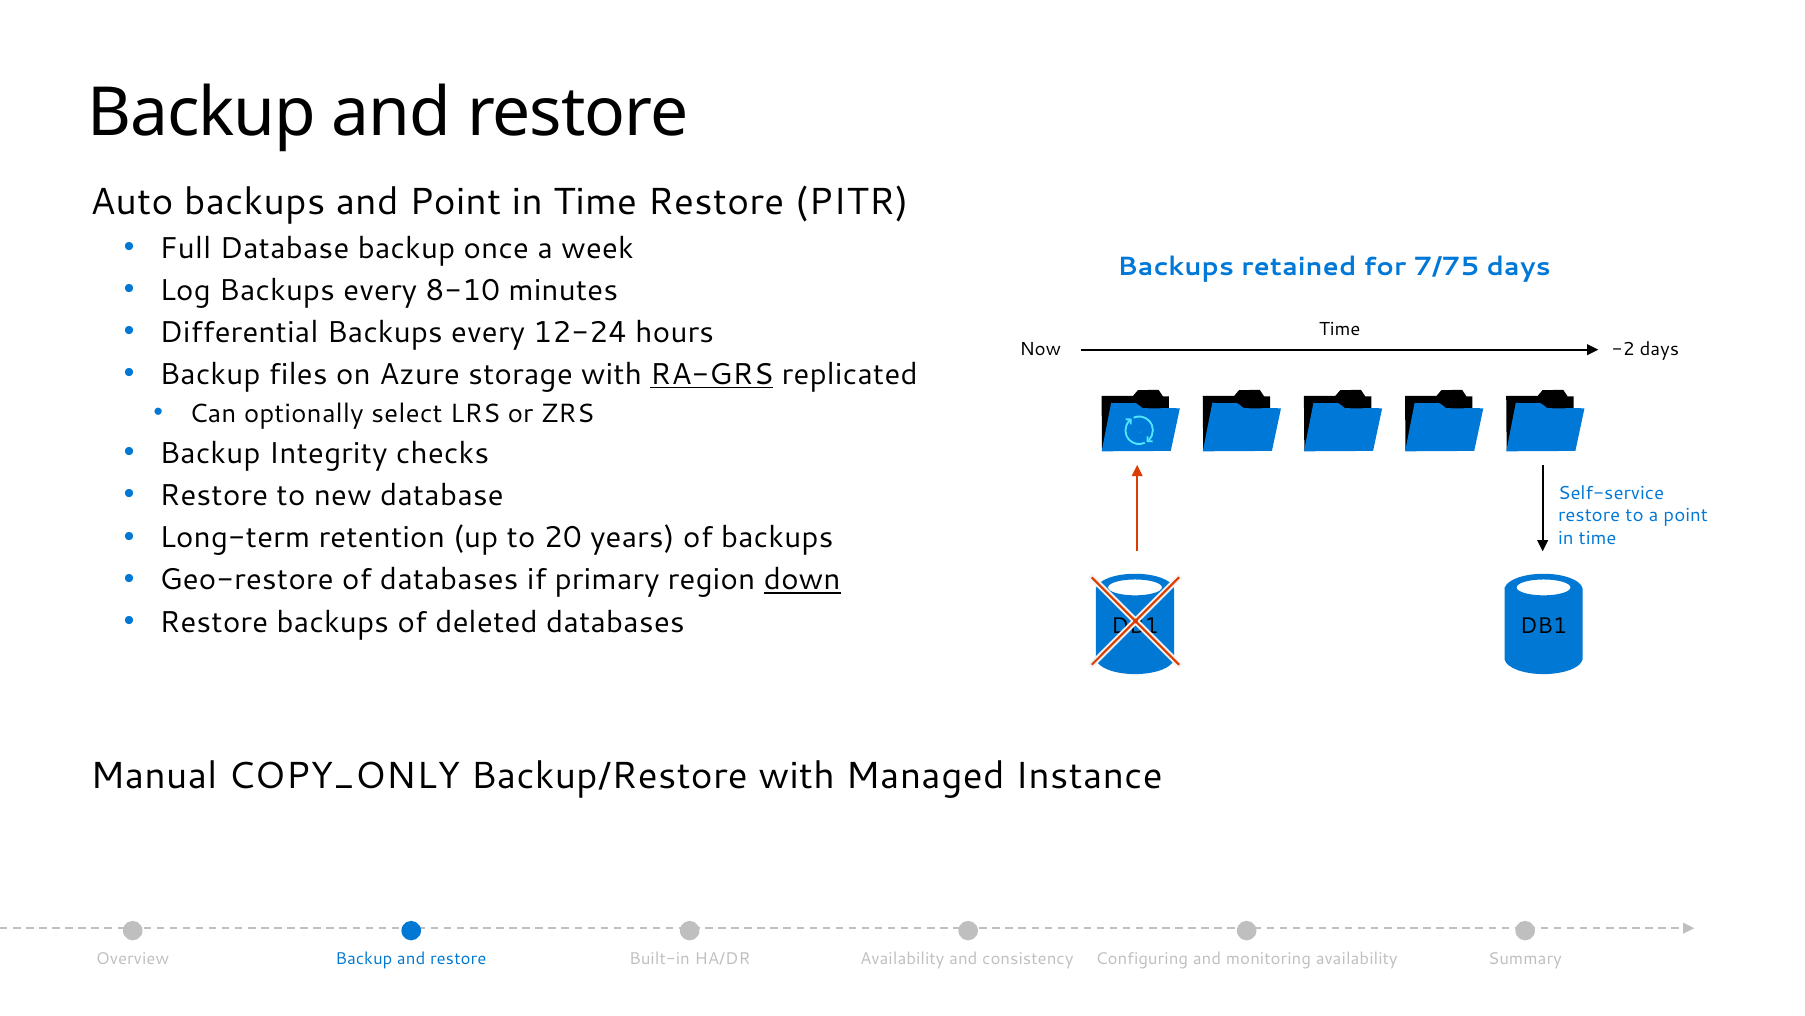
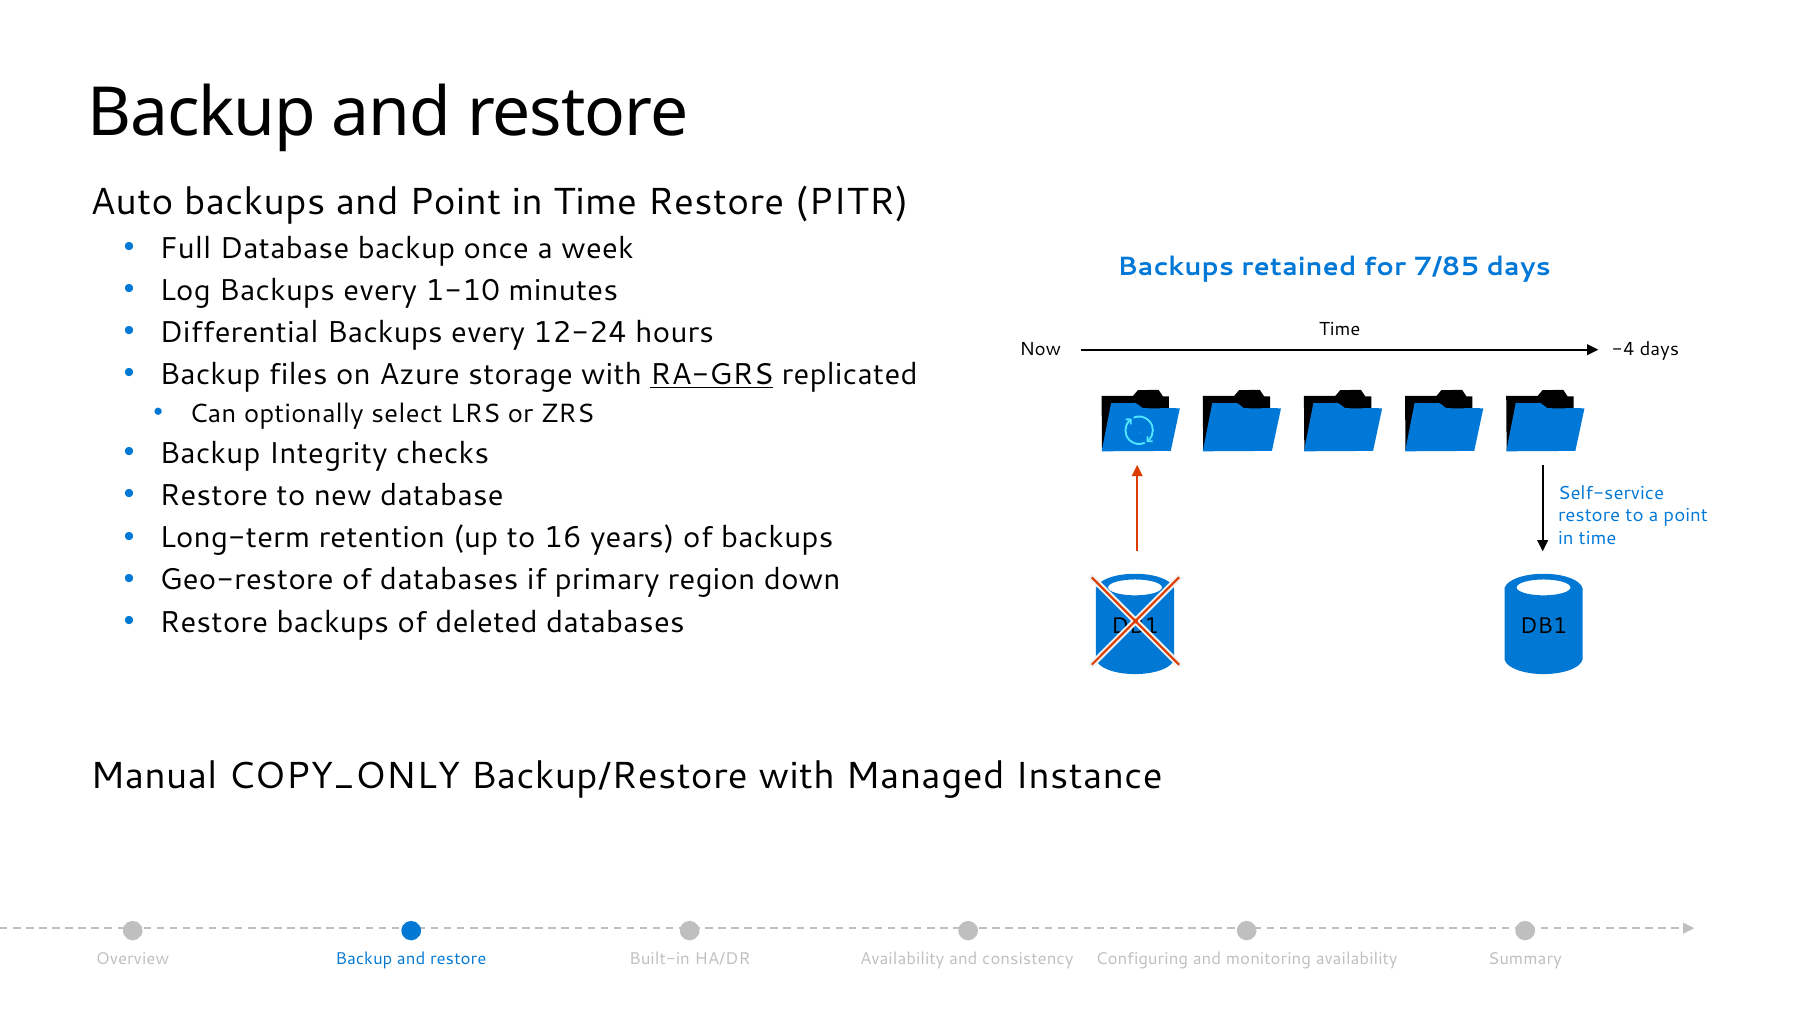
7/75: 7/75 -> 7/85
8-10: 8-10 -> 1-10
-2: -2 -> -4
20: 20 -> 16
down underline: present -> none
